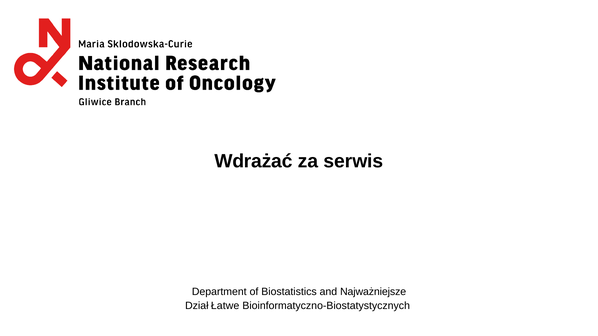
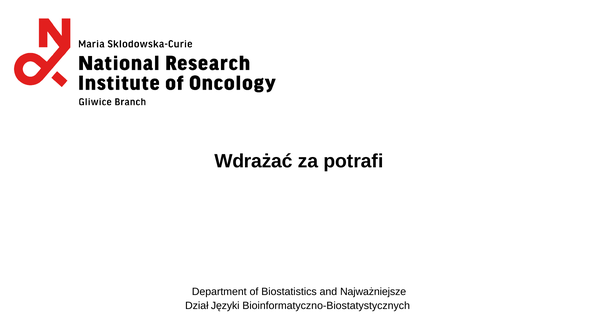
serwis: serwis -> potrafi
Łatwe: Łatwe -> Języki
